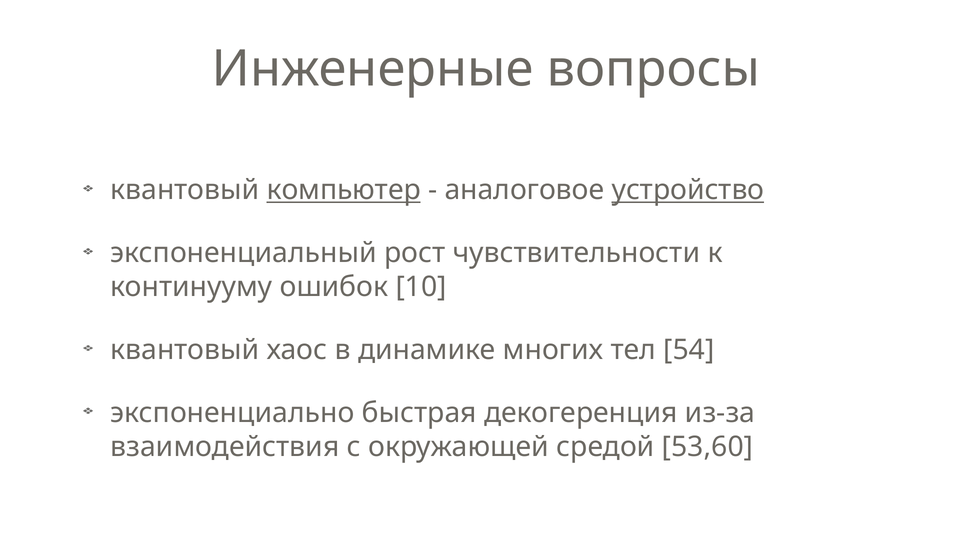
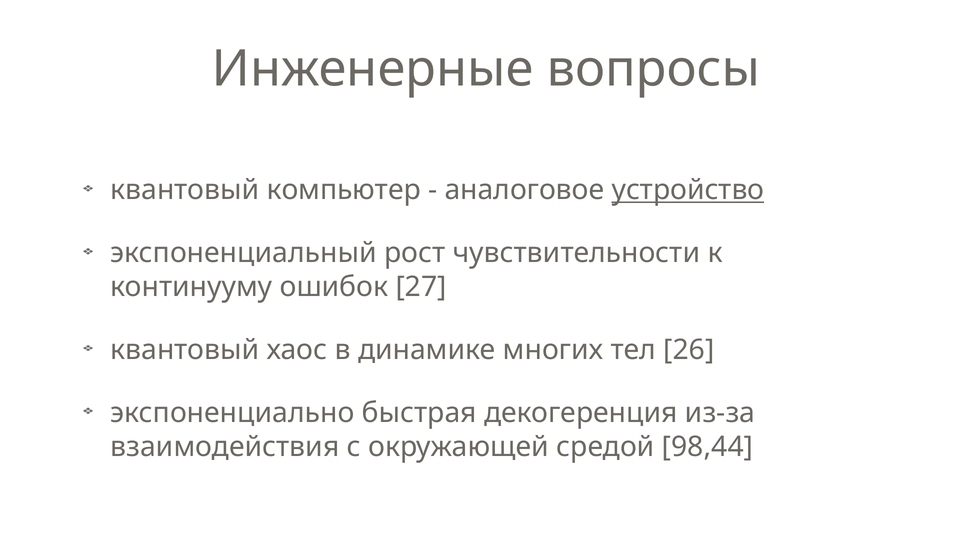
компьютер underline: present -> none
10: 10 -> 27
54: 54 -> 26
53,60: 53,60 -> 98,44
